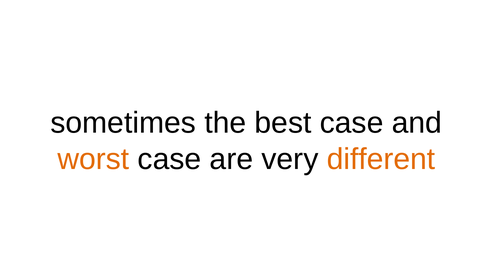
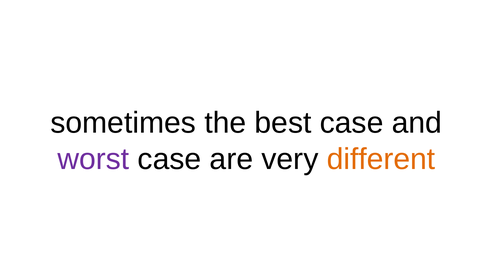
worst colour: orange -> purple
